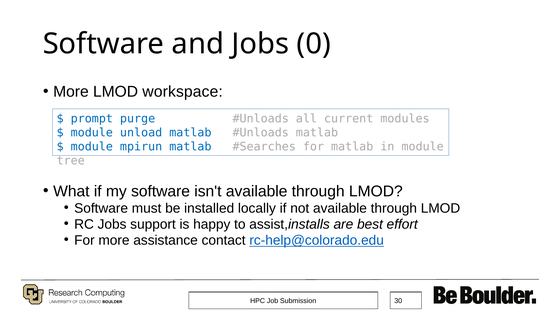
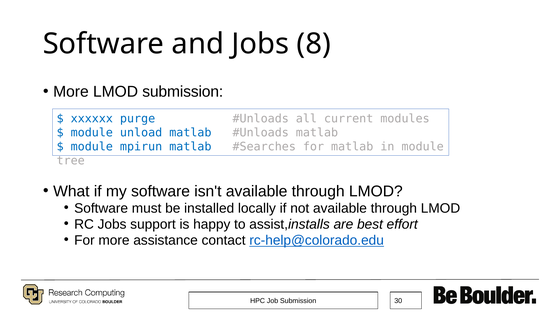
0: 0 -> 8
LMOD workspace: workspace -> submission
prompt: prompt -> xxxxxx
